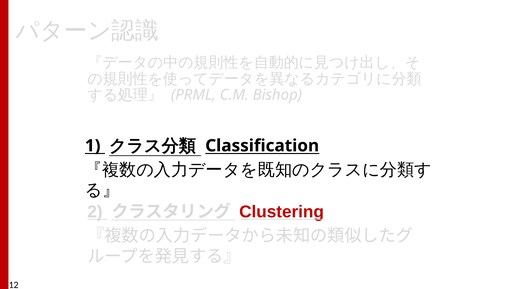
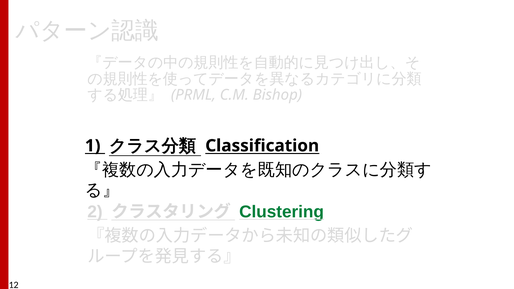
Clustering colour: red -> green
